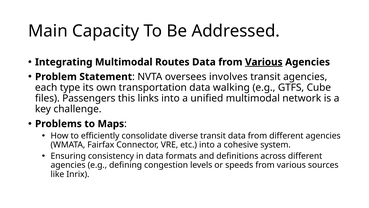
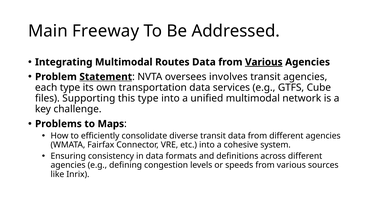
Capacity: Capacity -> Freeway
Statement underline: none -> present
walking: walking -> services
Passengers: Passengers -> Supporting
this links: links -> type
